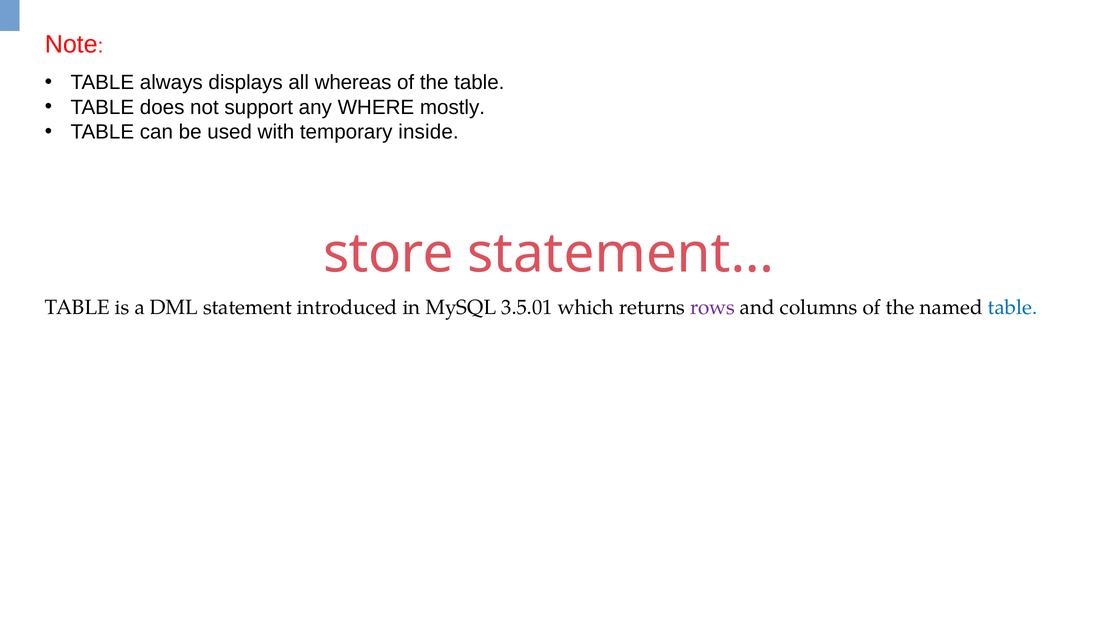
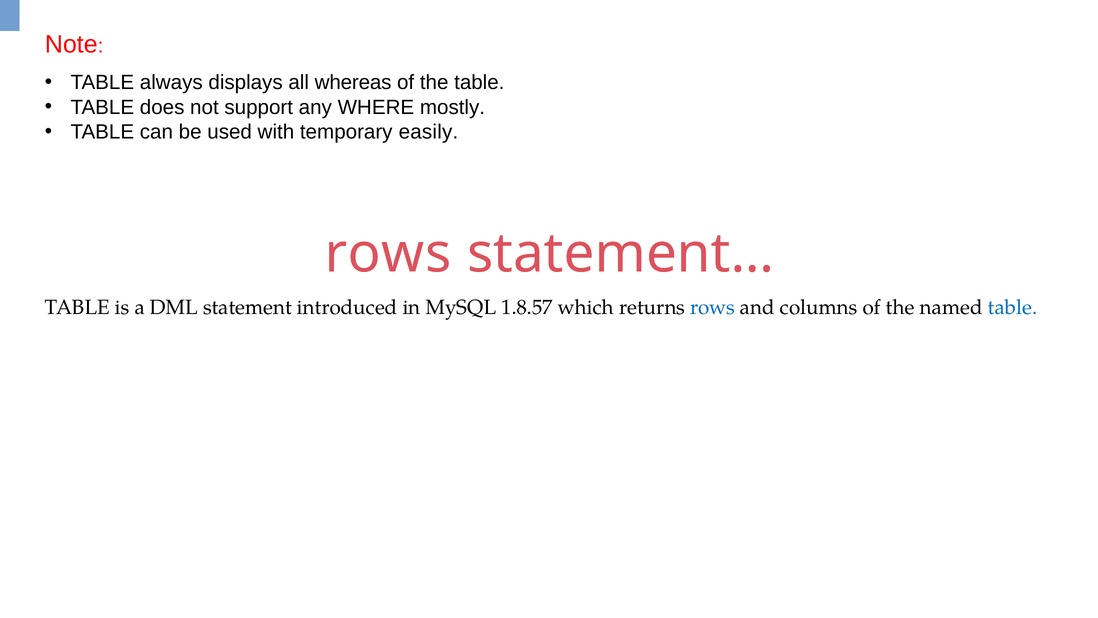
inside: inside -> easily
store at (389, 254): store -> rows
3.5.01: 3.5.01 -> 1.8.57
rows at (713, 307) colour: purple -> blue
